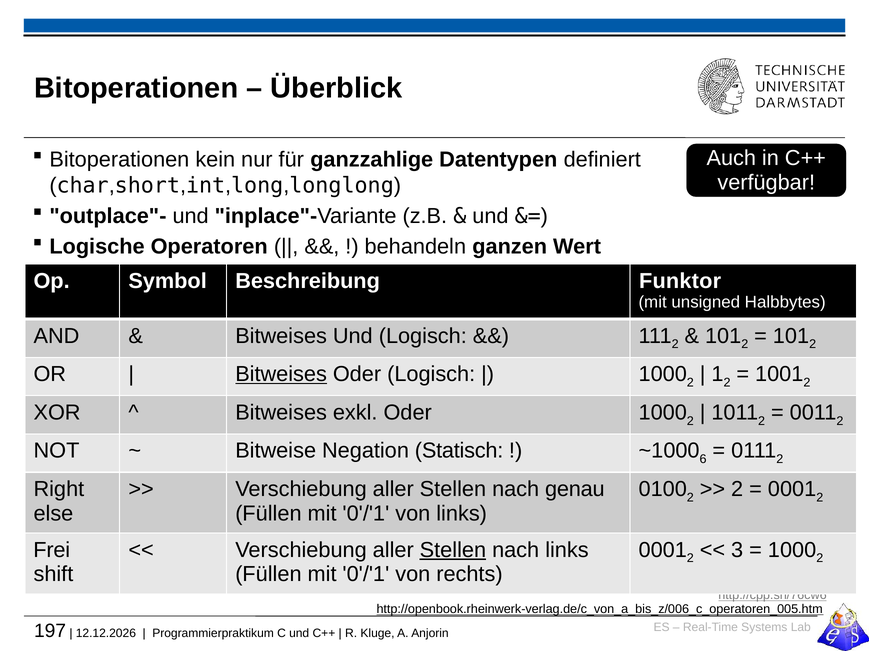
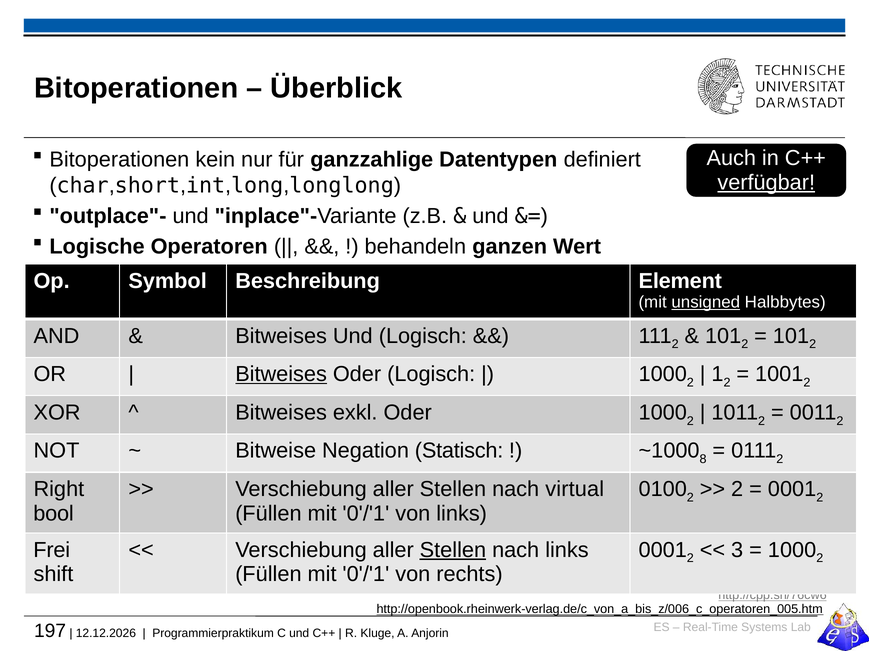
verfügbar underline: none -> present
Funktor: Funktor -> Element
unsigned underline: none -> present
6: 6 -> 8
genau: genau -> virtual
else: else -> bool
